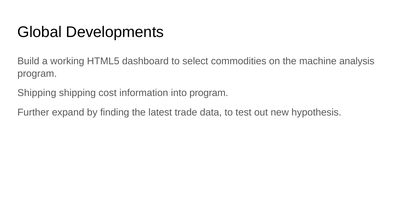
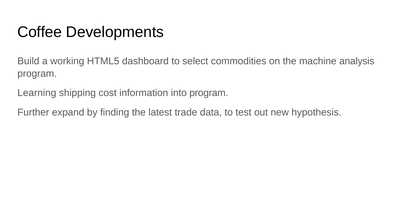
Global: Global -> Coffee
Shipping at (37, 93): Shipping -> Learning
